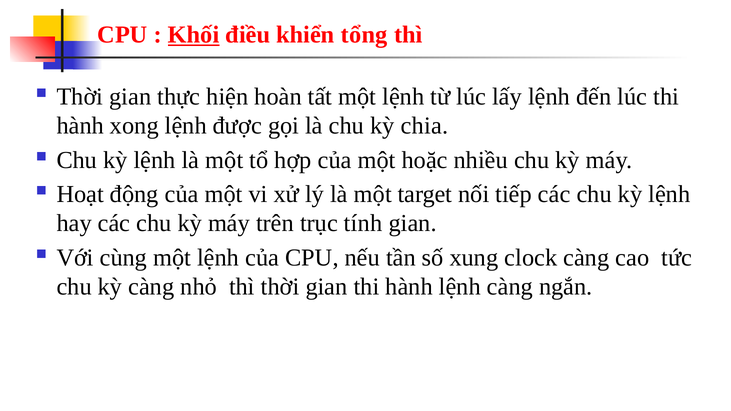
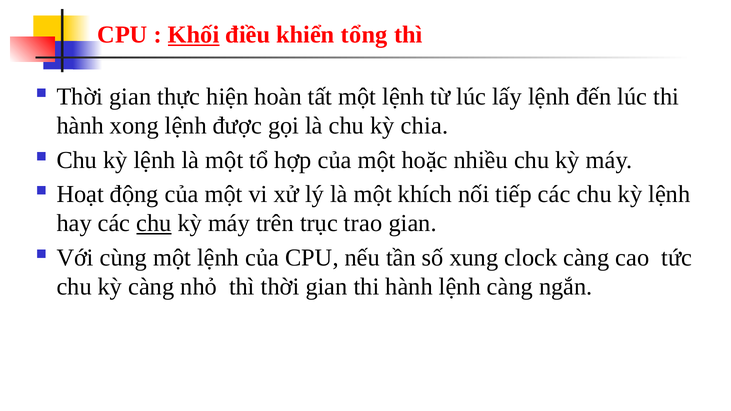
target: target -> khích
chu at (154, 223) underline: none -> present
tính: tính -> trao
